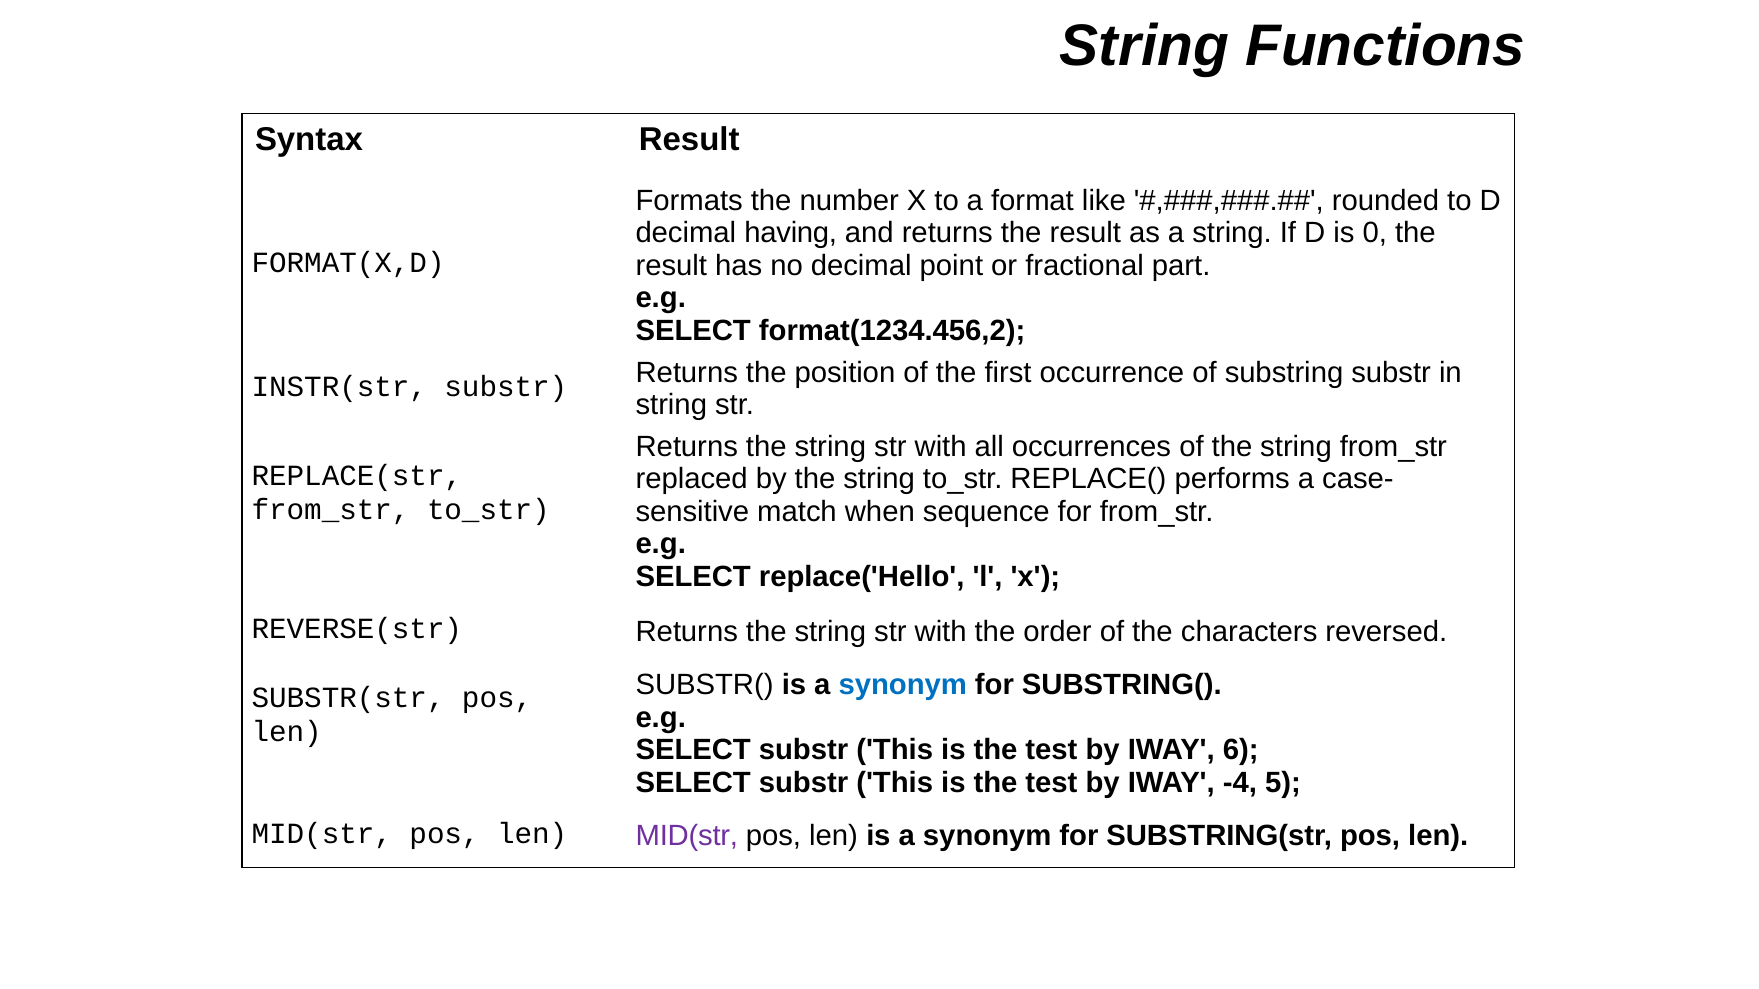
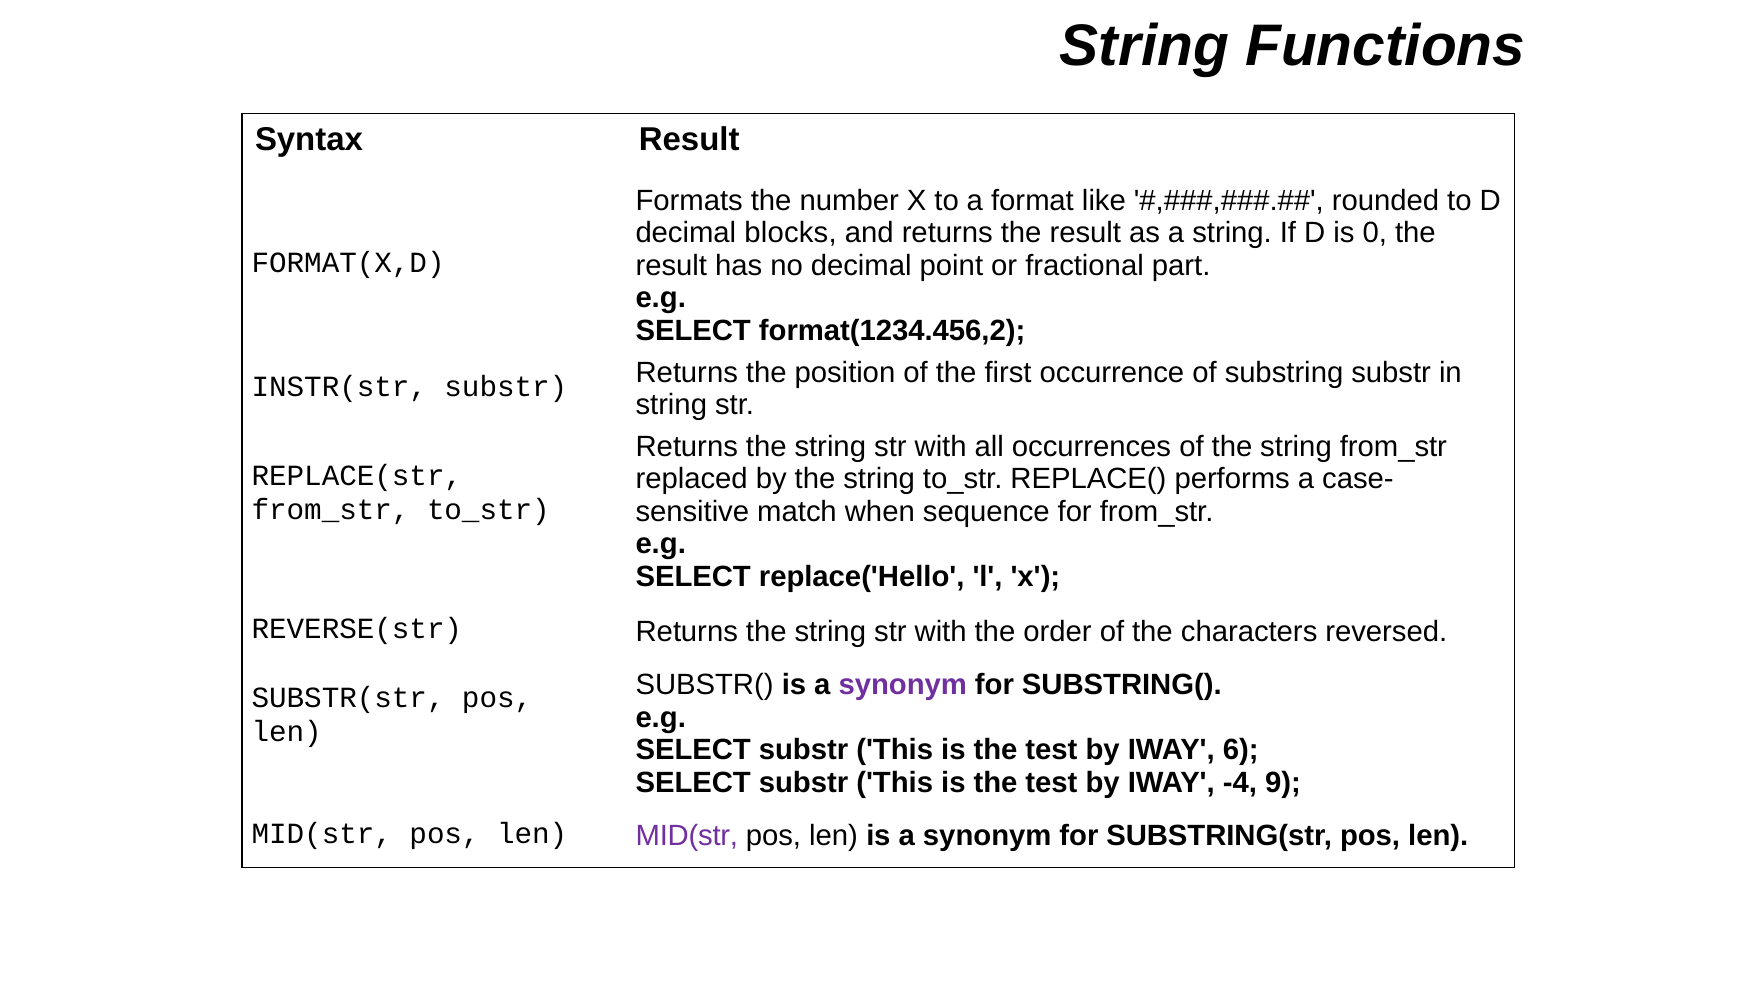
having: having -> blocks
synonym at (903, 685) colour: blue -> purple
5: 5 -> 9
